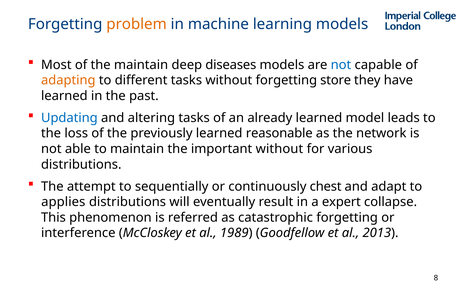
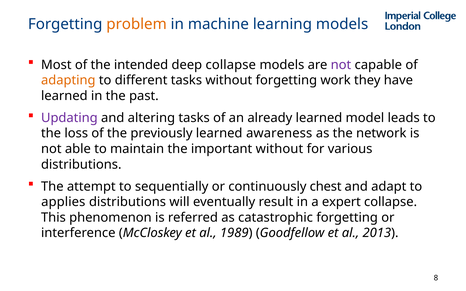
the maintain: maintain -> intended
deep diseases: diseases -> collapse
not at (341, 65) colour: blue -> purple
store: store -> work
Updating colour: blue -> purple
reasonable: reasonable -> awareness
